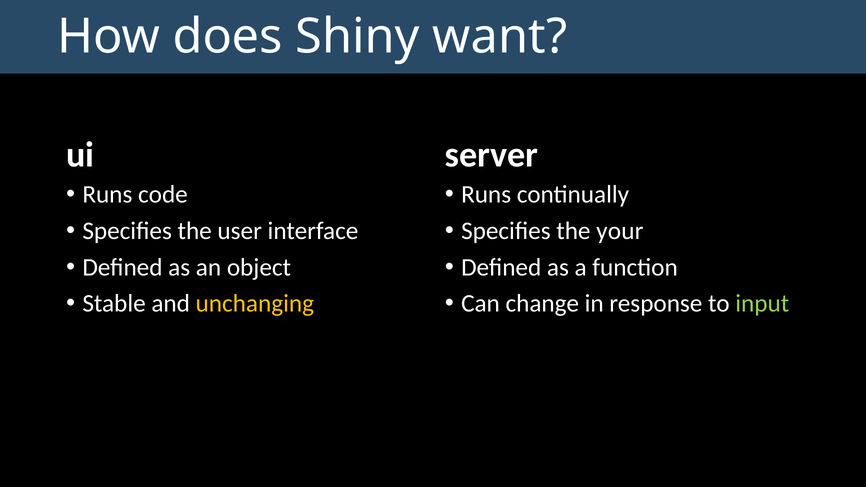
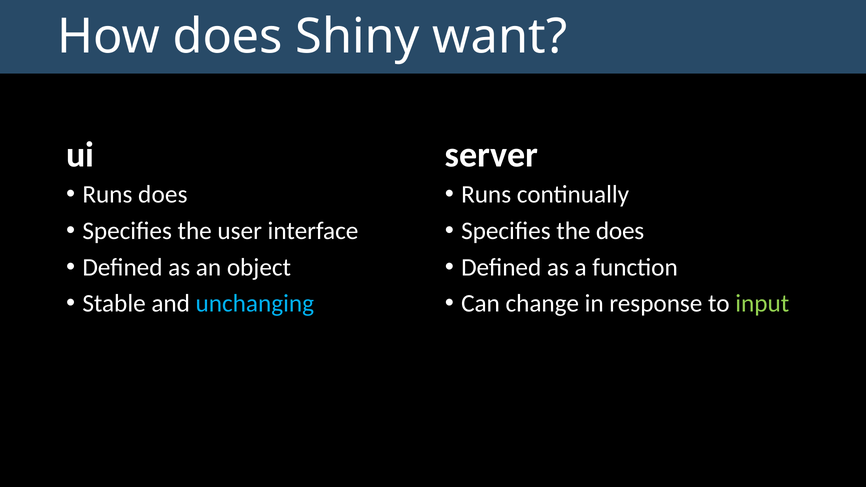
Runs code: code -> does
the your: your -> does
unchanging colour: yellow -> light blue
